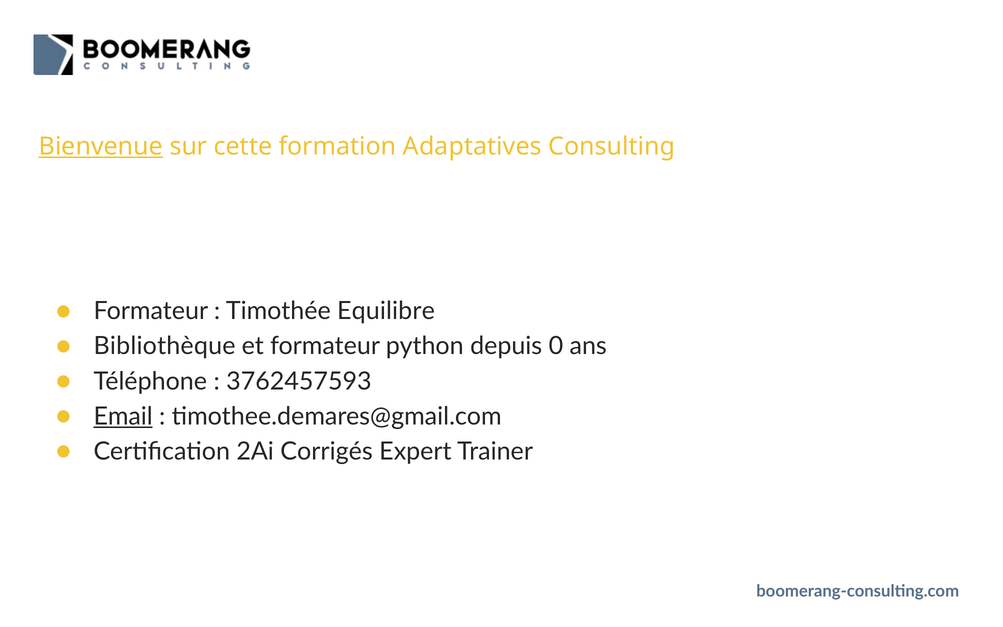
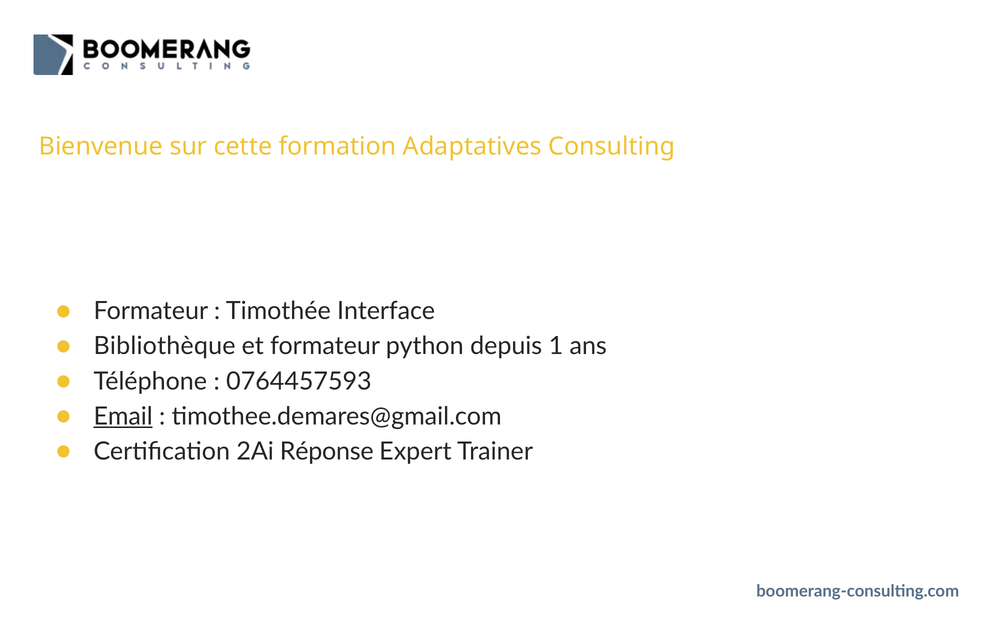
Bienvenue underline: present -> none
Equilibre: Equilibre -> Interface
0: 0 -> 1
3762457593: 3762457593 -> 0764457593
Corrigés: Corrigés -> Réponse
